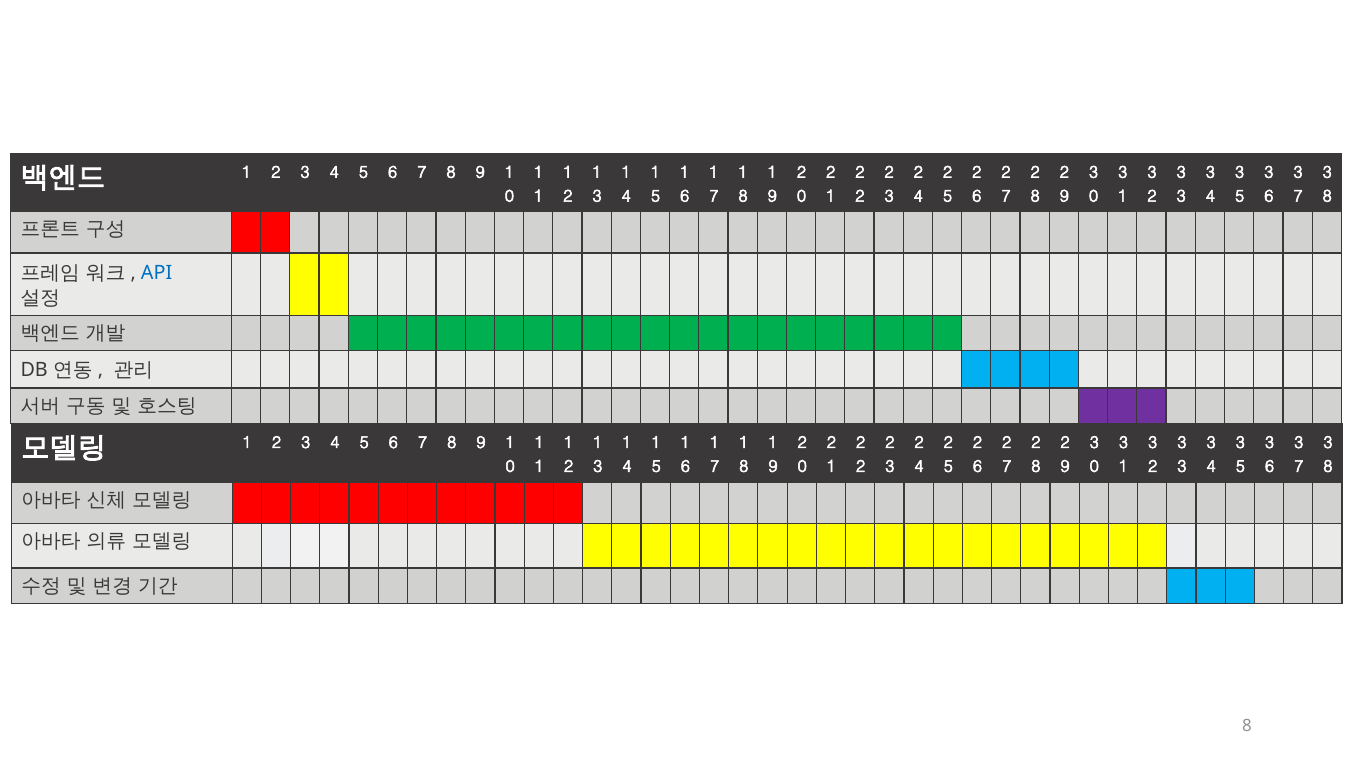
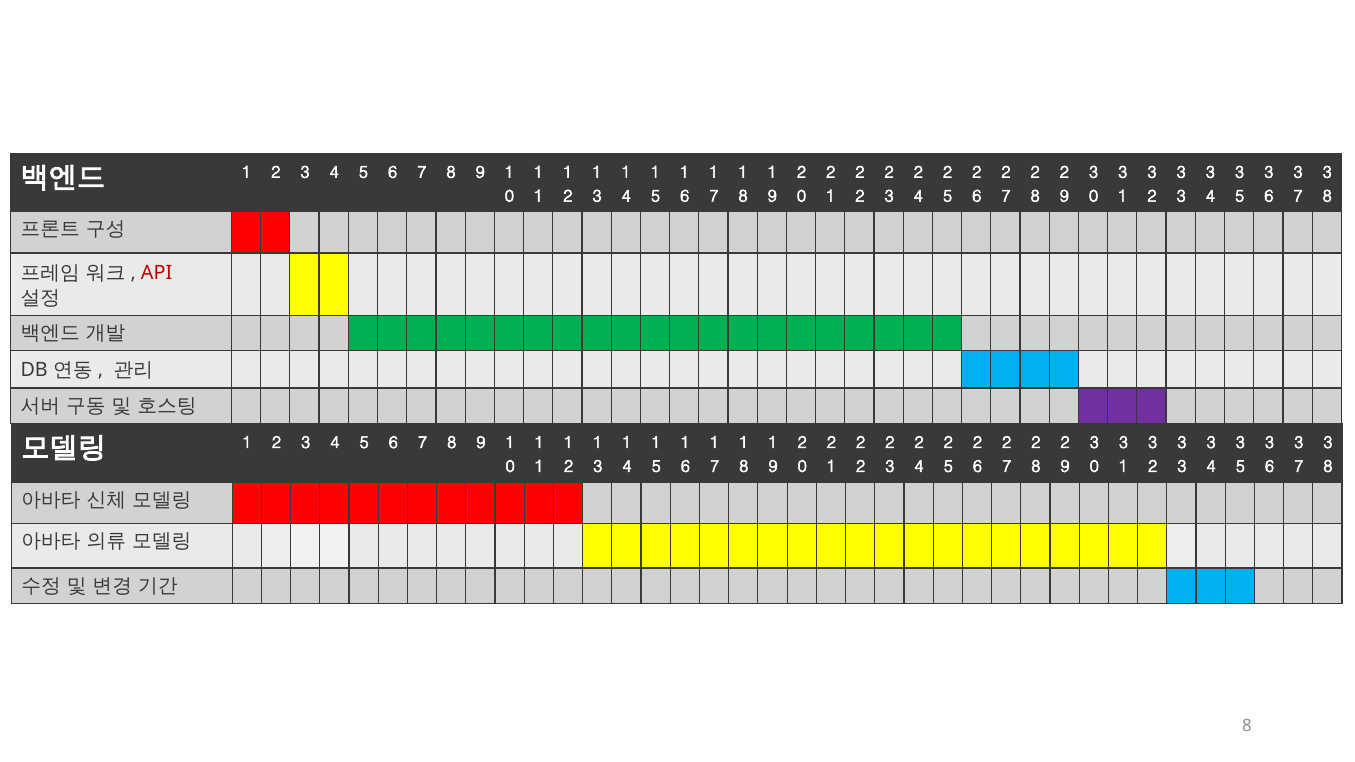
API colour: blue -> red
